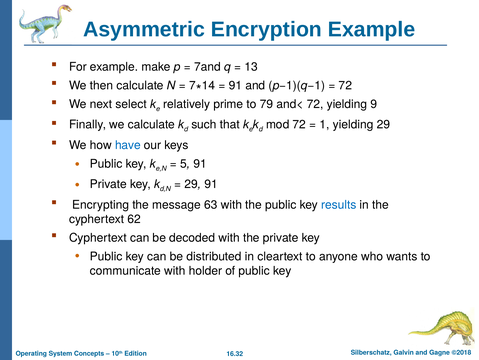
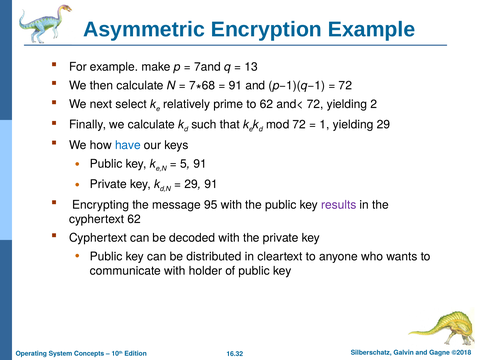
7∗14: 7∗14 -> 7∗68
to 79: 79 -> 62
9: 9 -> 2
63: 63 -> 95
results colour: blue -> purple
